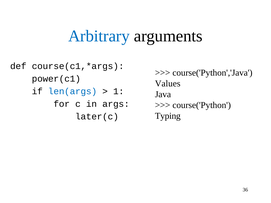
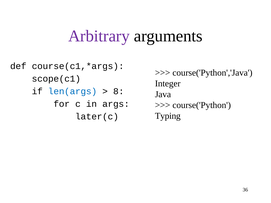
Arbitrary colour: blue -> purple
power(c1: power(c1 -> scope(c1
Values: Values -> Integer
1: 1 -> 8
